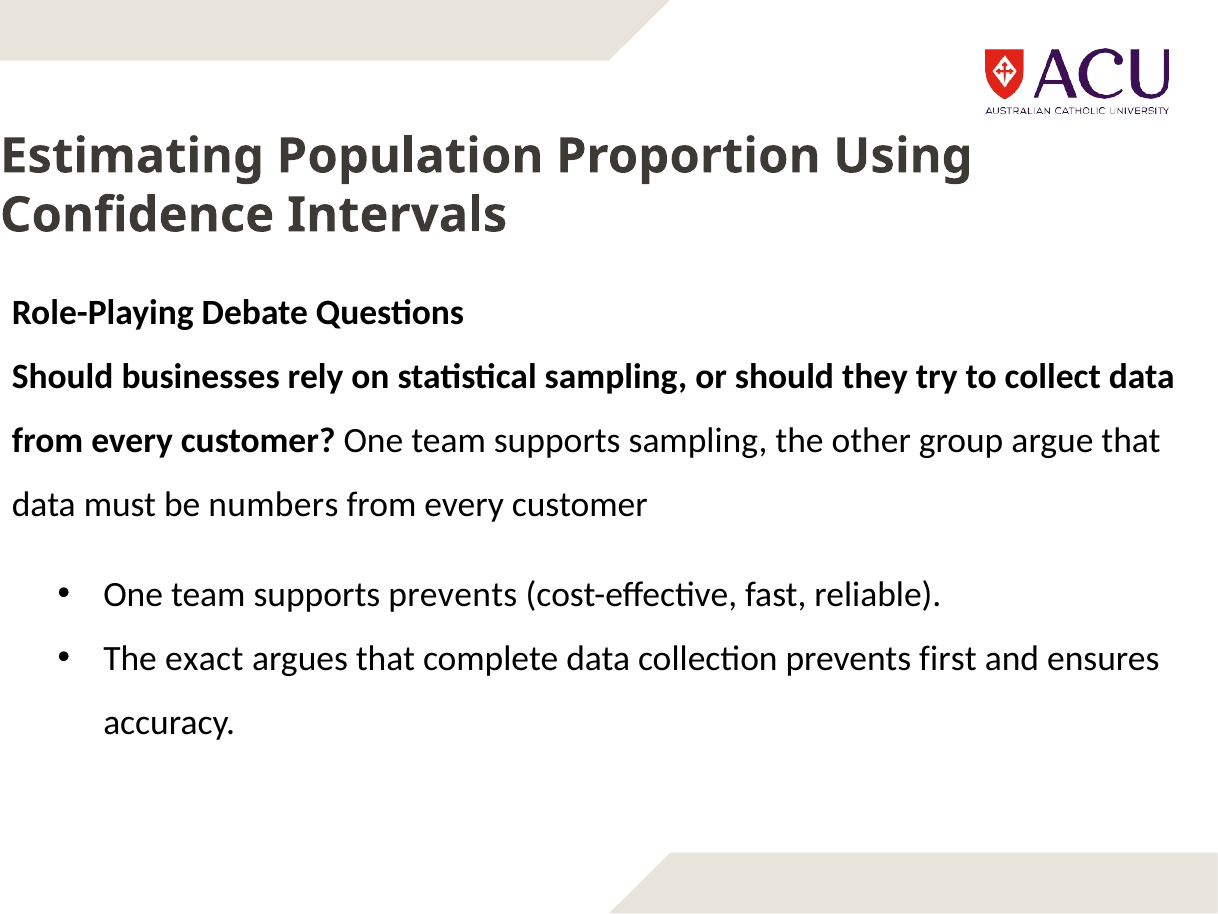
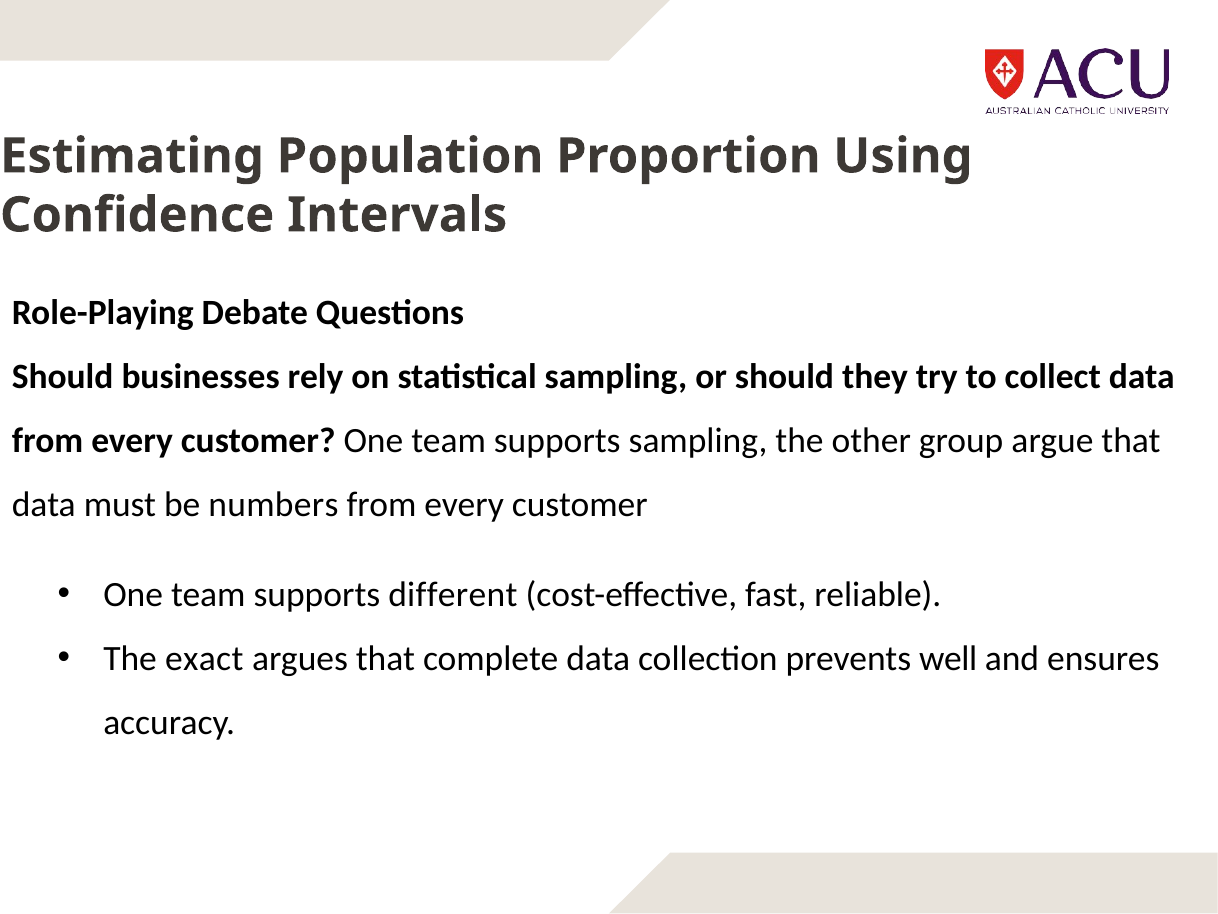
supports prevents: prevents -> different
first: first -> well
